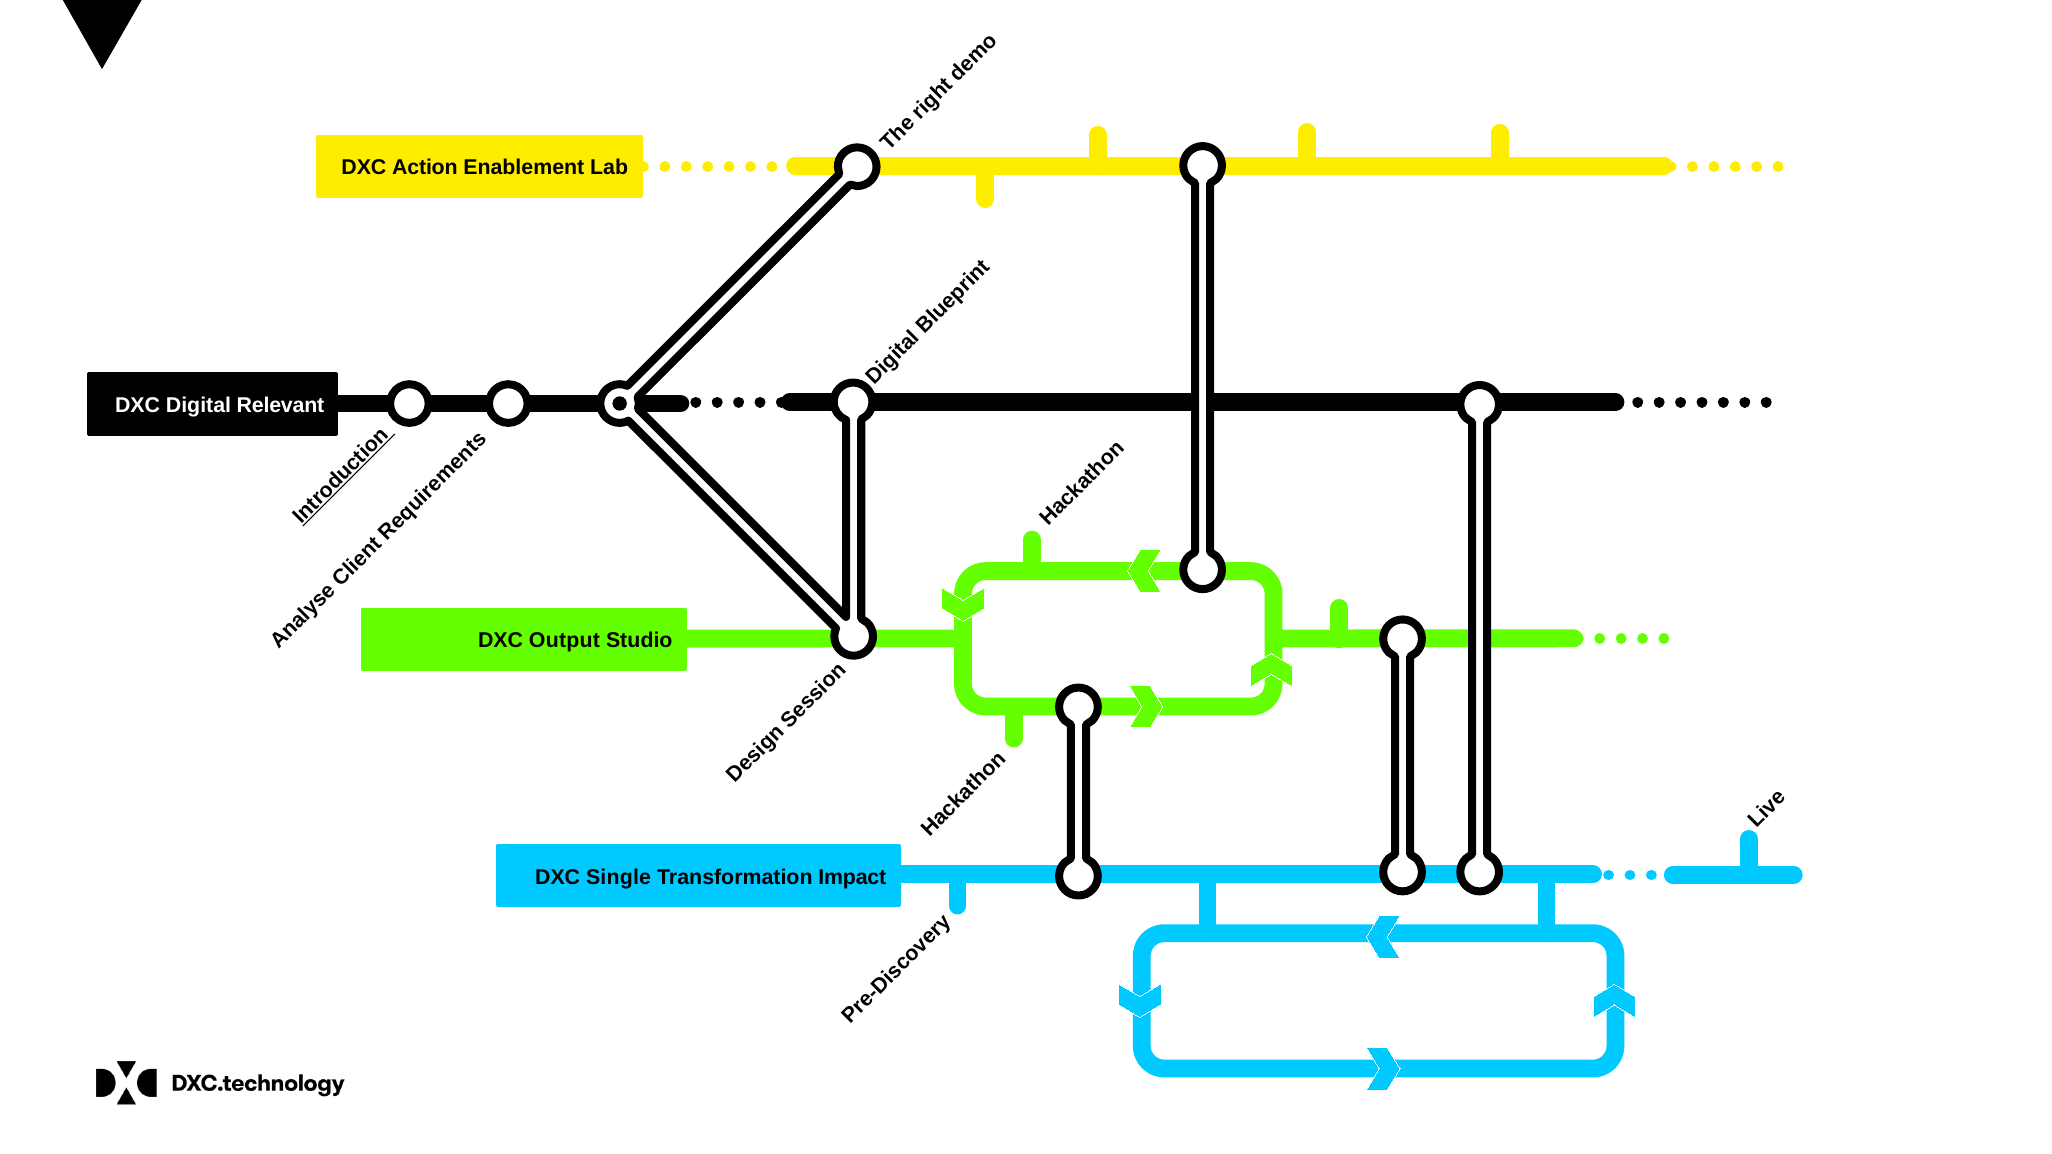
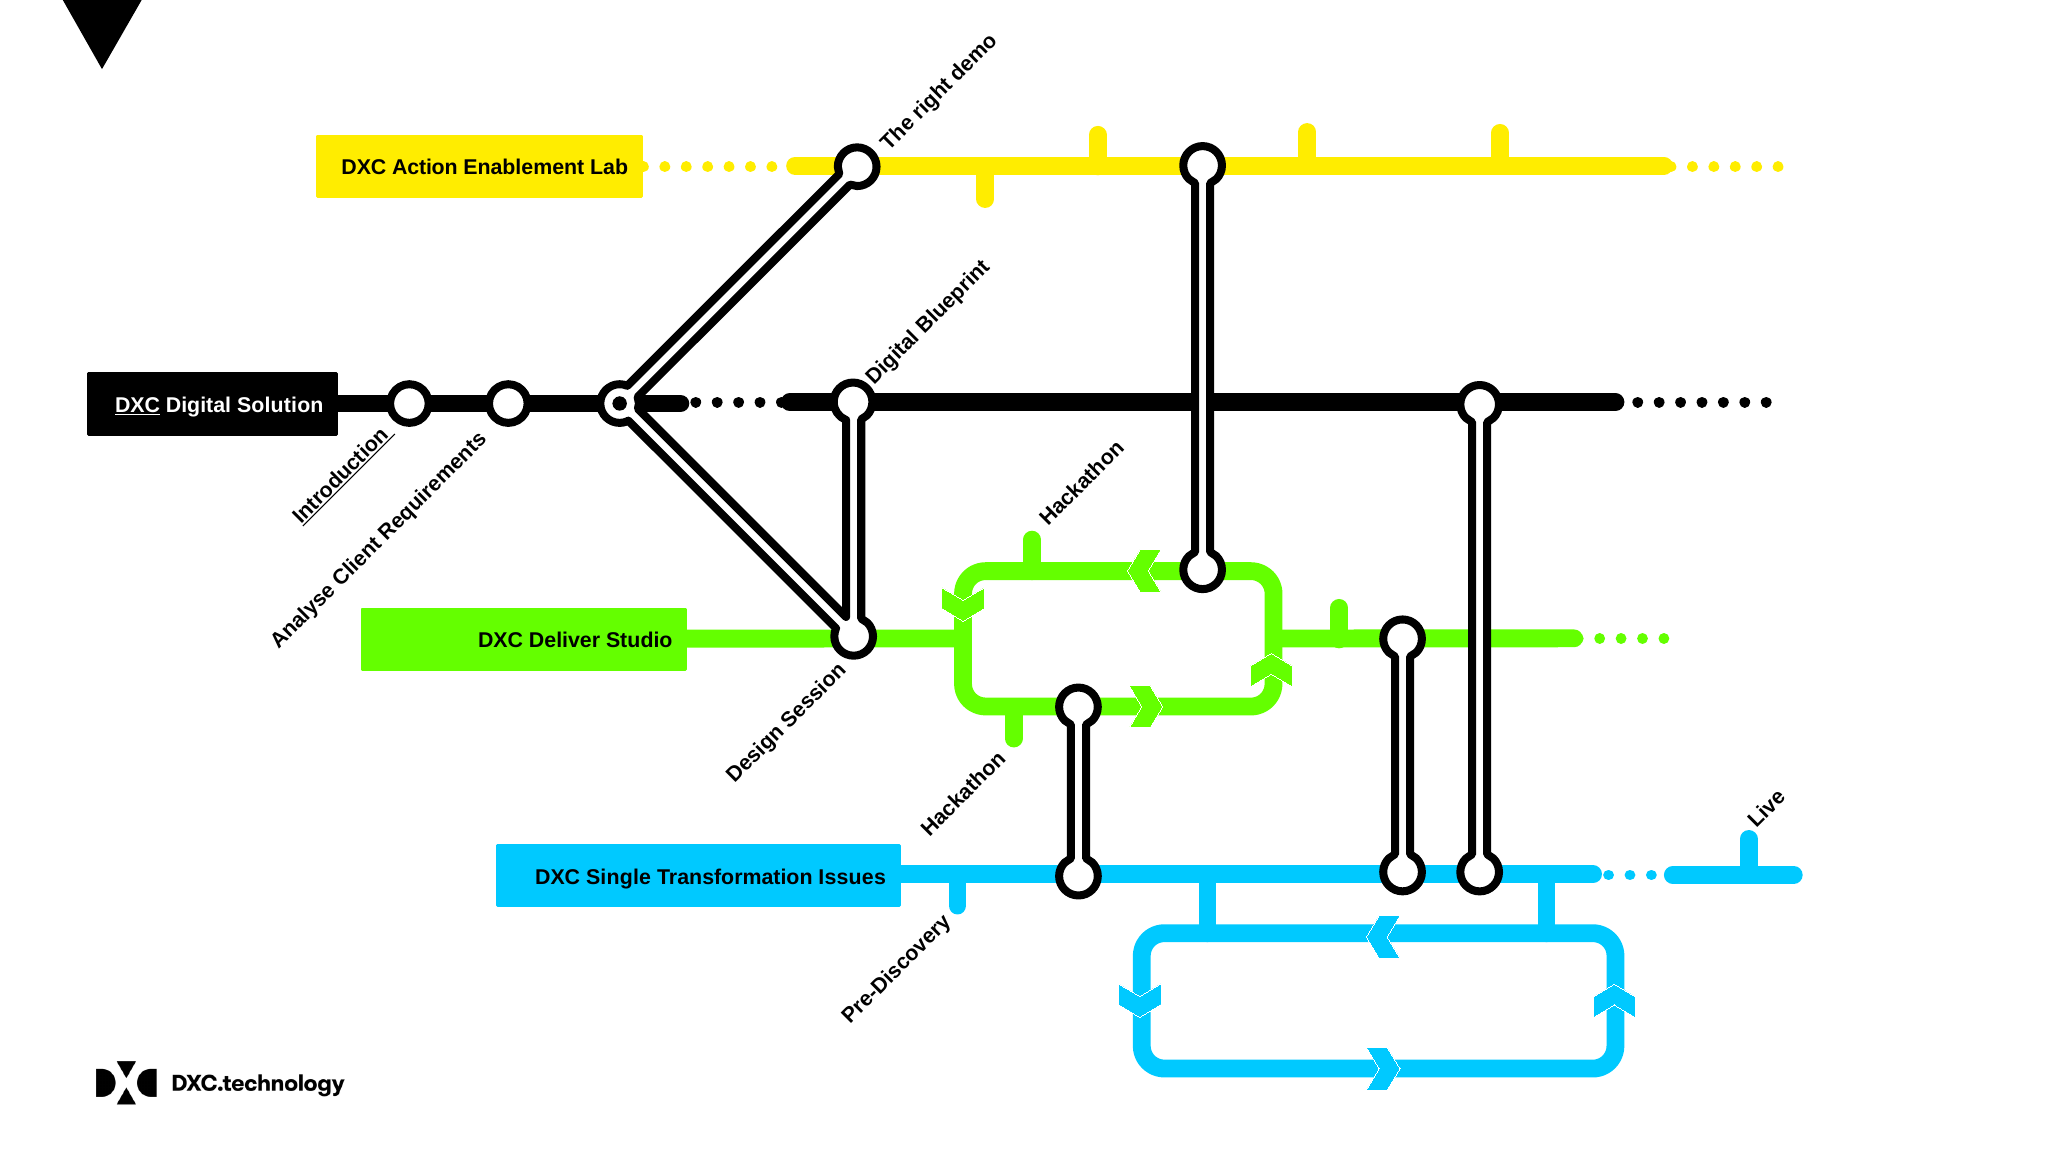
DXC at (137, 406) underline: none -> present
Relevant: Relevant -> Solution
Output: Output -> Deliver
Impact: Impact -> Issues
